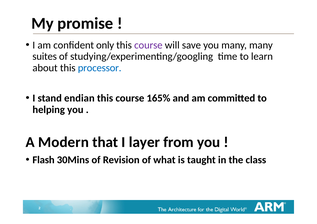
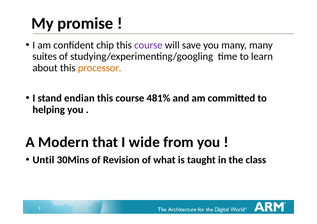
only: only -> chip
processor colour: blue -> orange
165%: 165% -> 481%
layer: layer -> wide
Flash: Flash -> Until
